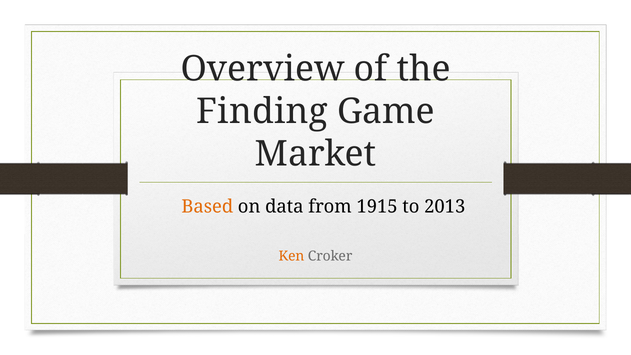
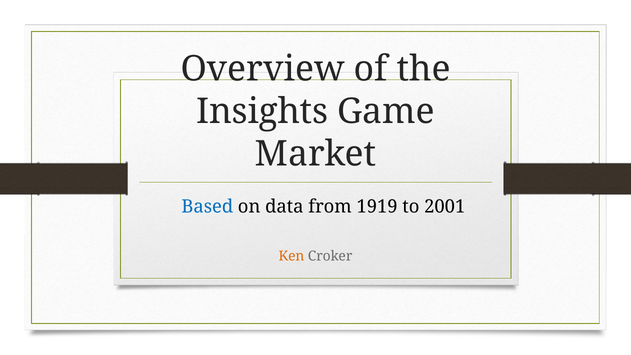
Finding: Finding -> Insights
Based colour: orange -> blue
1915: 1915 -> 1919
2013: 2013 -> 2001
